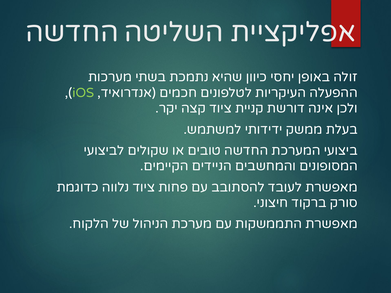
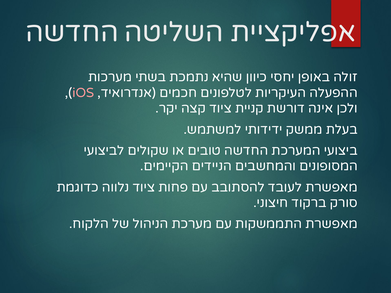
iOS colour: light green -> pink
